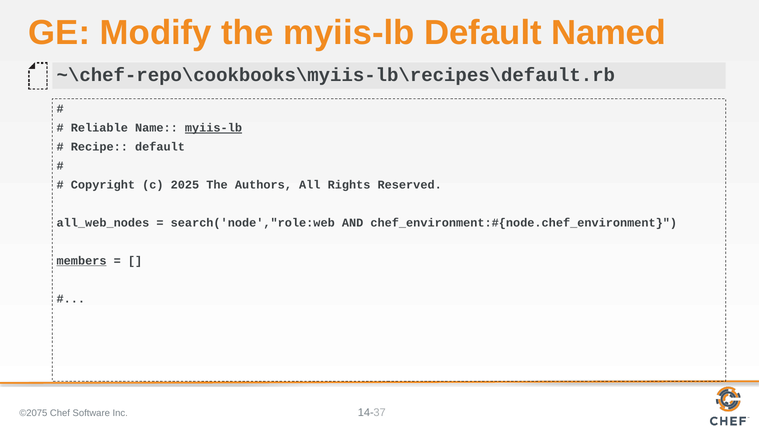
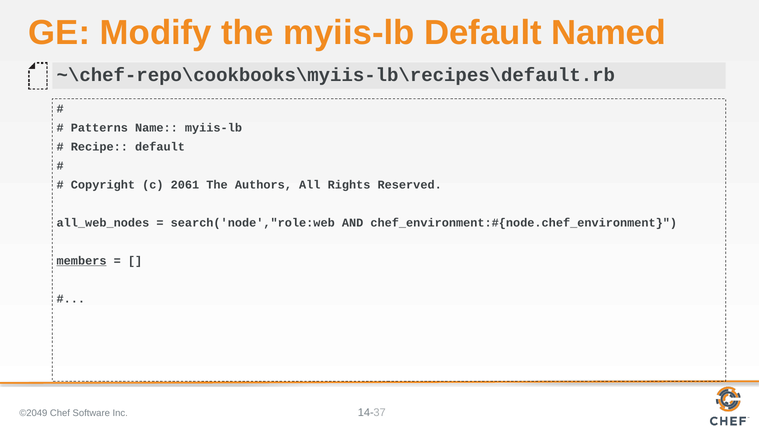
Reliable: Reliable -> Patterns
myiis-lb at (213, 128) underline: present -> none
2025: 2025 -> 2061
©2075: ©2075 -> ©2049
